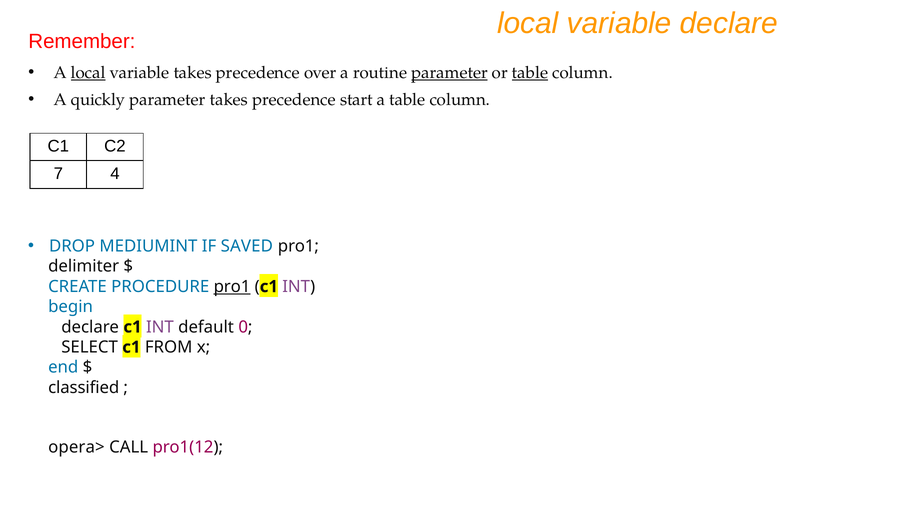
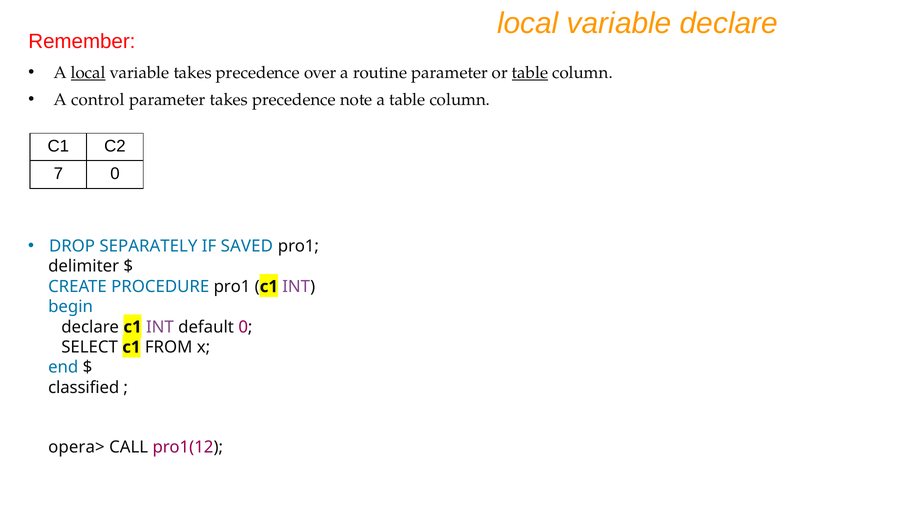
parameter at (450, 73) underline: present -> none
quickly: quickly -> control
start: start -> note
7 4: 4 -> 0
MEDIUMINT: MEDIUMINT -> SEPARATELY
pro1 at (232, 286) underline: present -> none
